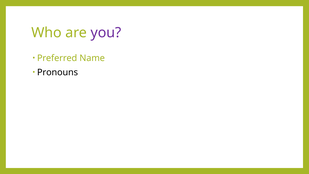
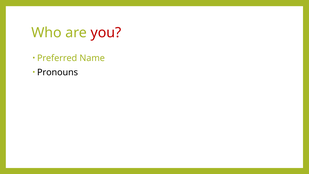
you colour: purple -> red
